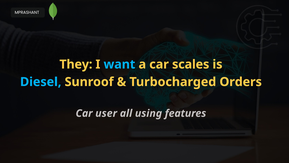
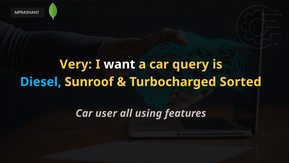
They: They -> Very
want colour: light blue -> white
scales: scales -> query
Orders: Orders -> Sorted
